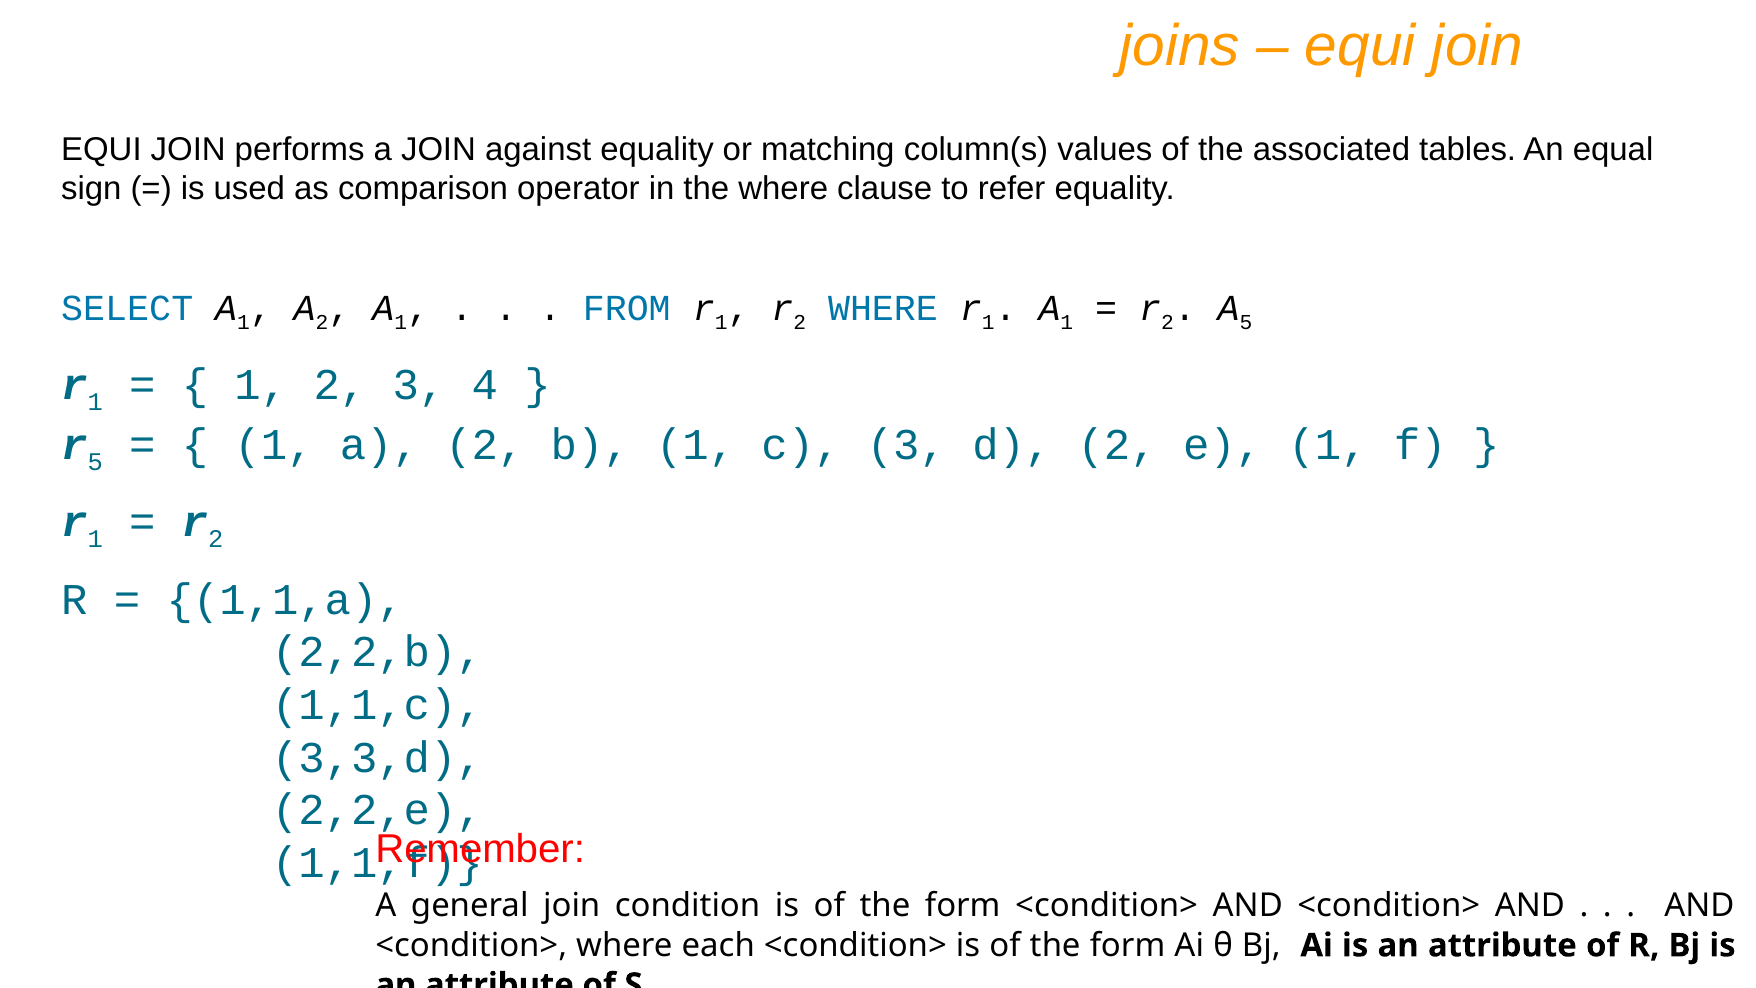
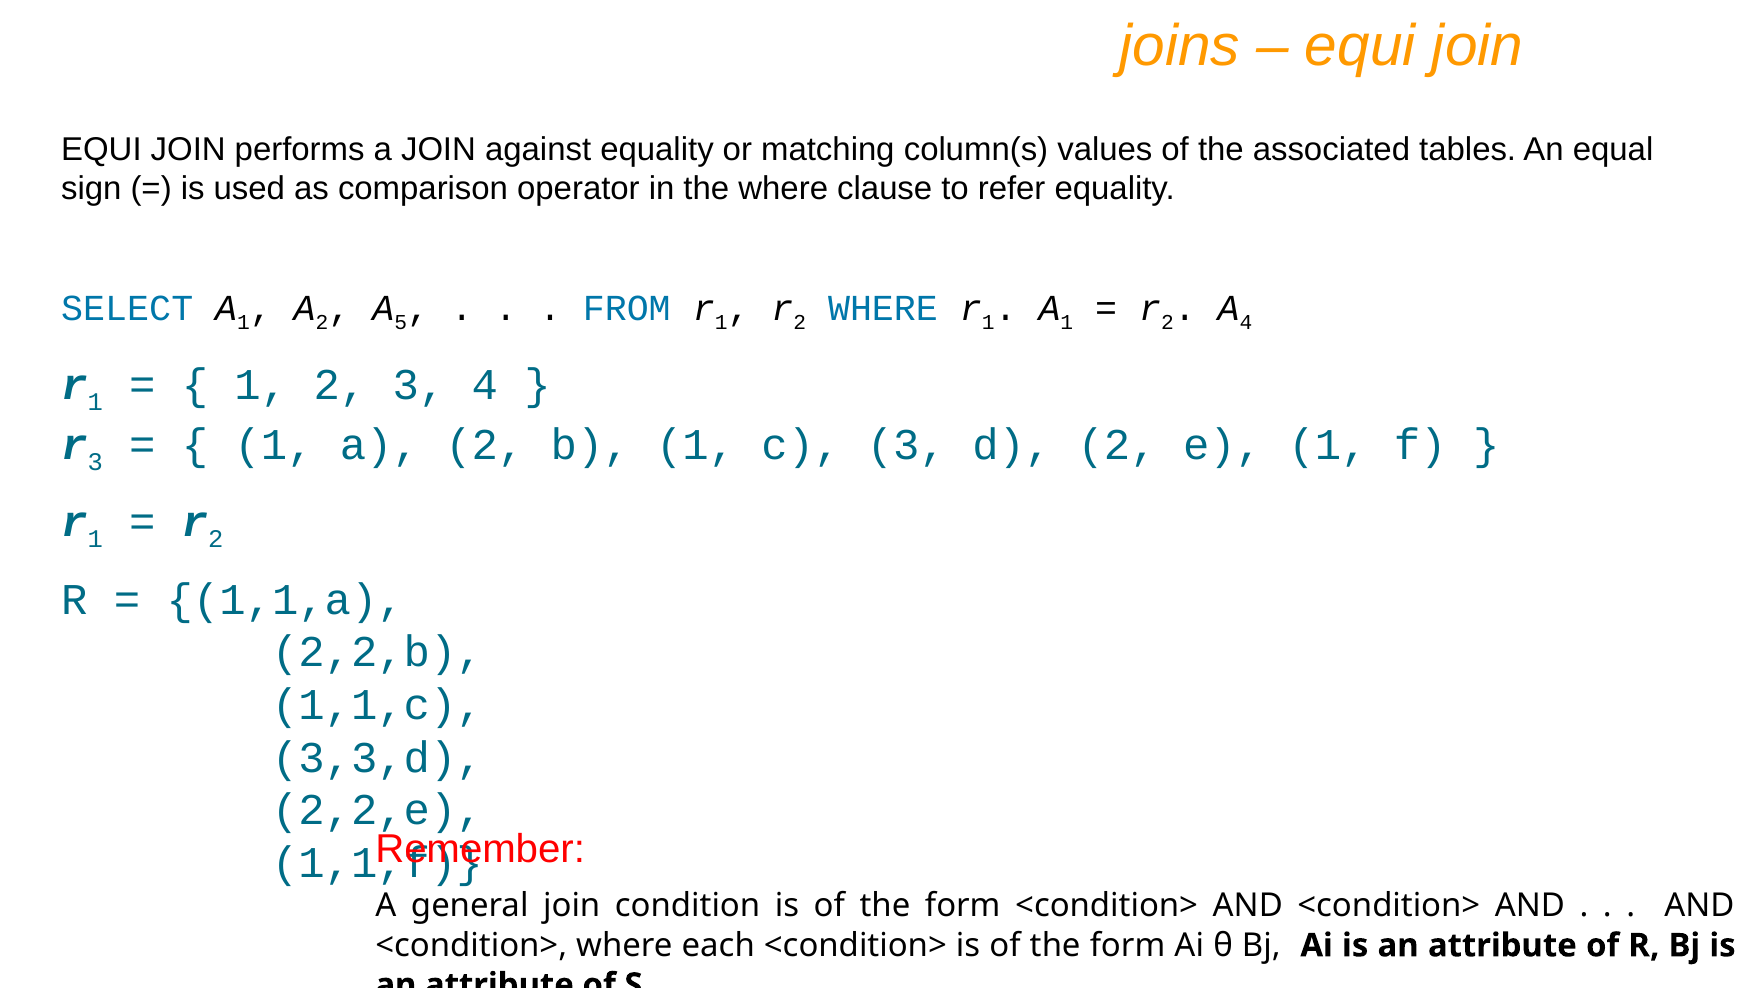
1 at (401, 322): 1 -> 5
A 5: 5 -> 4
r 5: 5 -> 3
